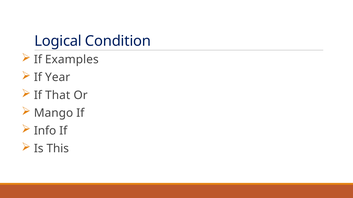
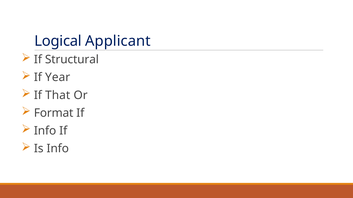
Condition: Condition -> Applicant
Examples: Examples -> Structural
Mango: Mango -> Format
Is This: This -> Info
